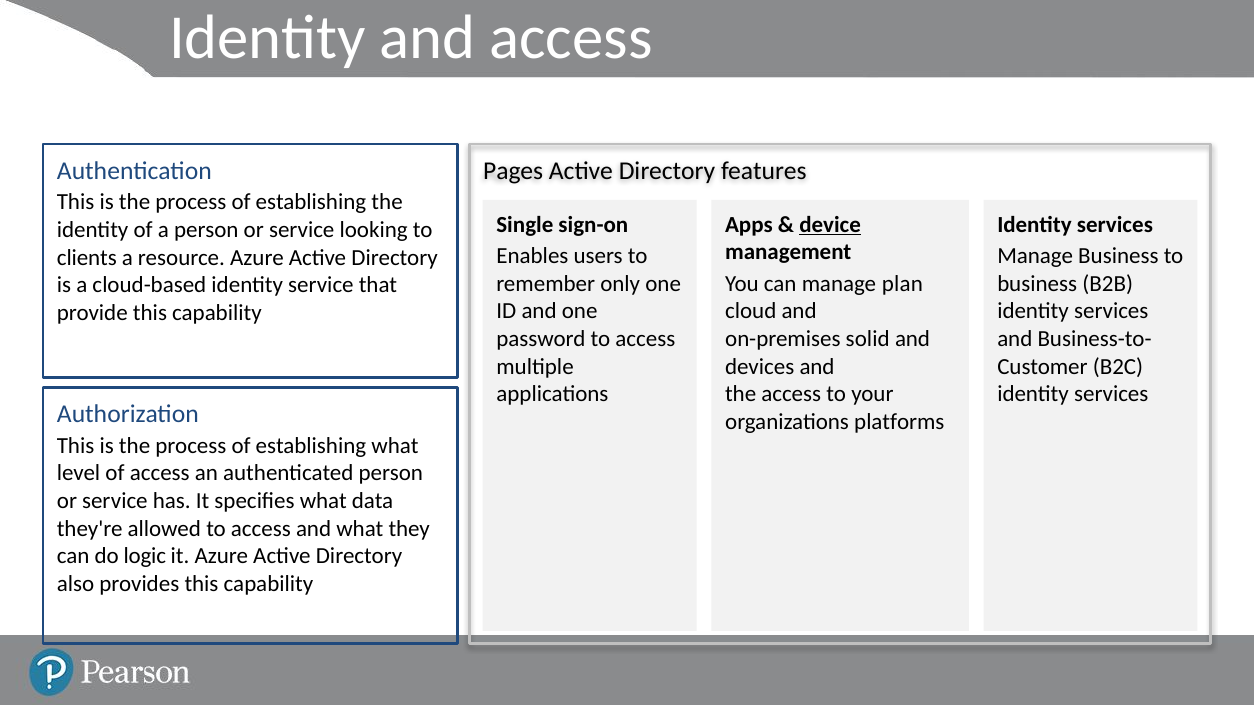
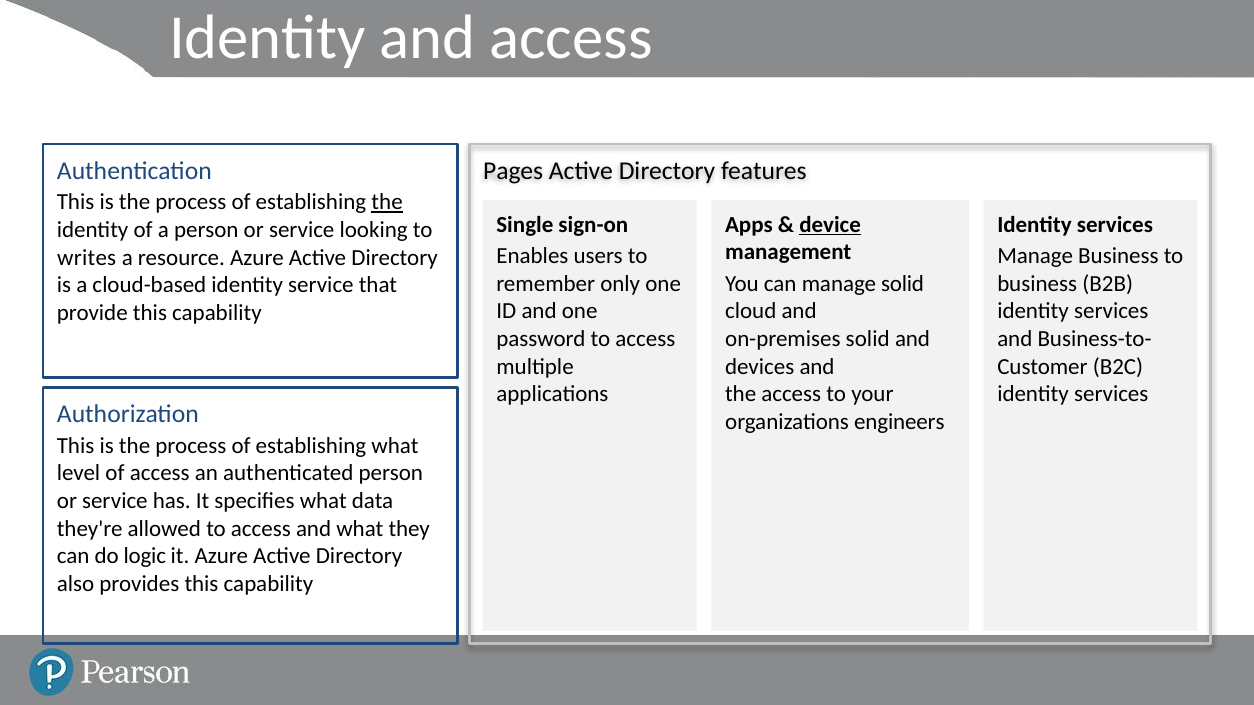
the at (387, 202) underline: none -> present
clients: clients -> writes
manage plan: plan -> solid
platforms: platforms -> engineers
